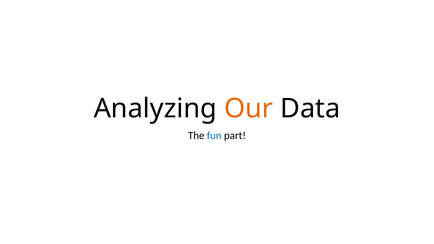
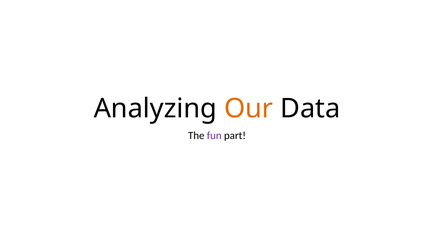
fun colour: blue -> purple
